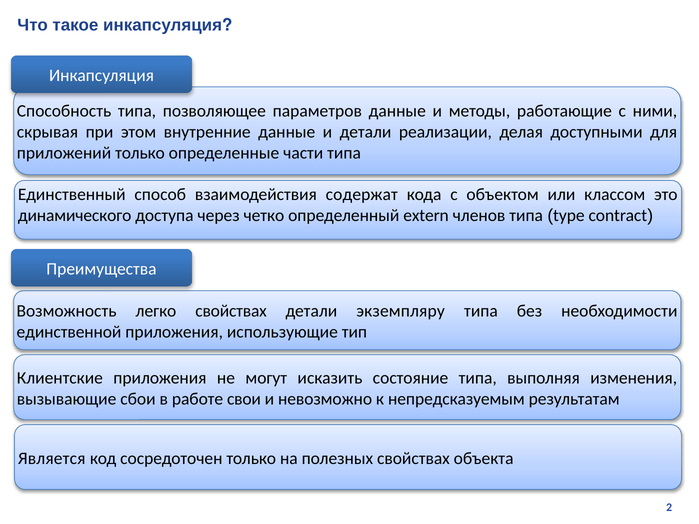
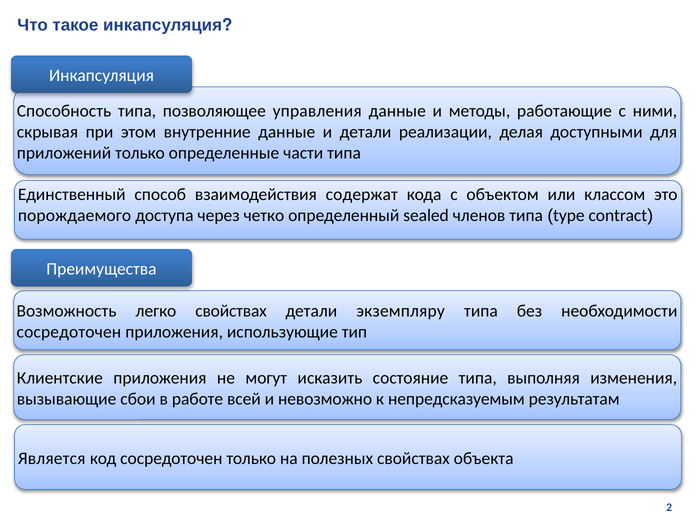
параметров: параметров -> управления
динамического: динамического -> порождаемого
extern: extern -> sealed
единственной at (69, 332): единственной -> сосредоточен
свои: свои -> всей
